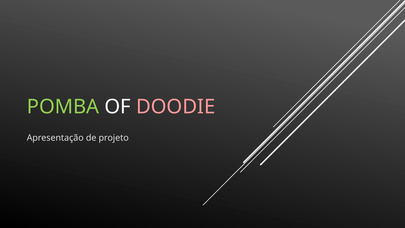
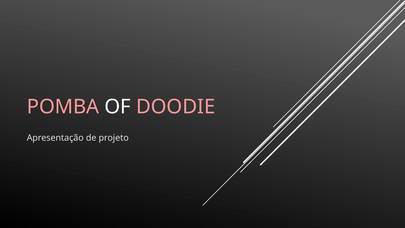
POMBA colour: light green -> pink
